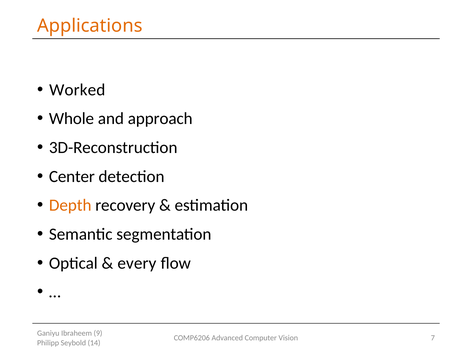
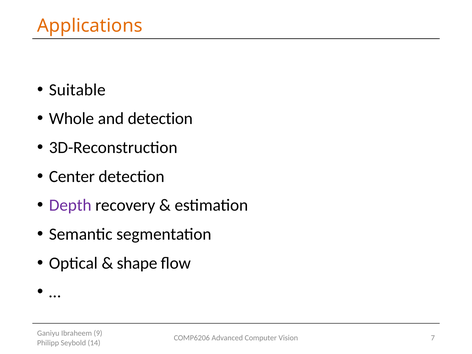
Worked: Worked -> Suitable
and approach: approach -> detection
Depth colour: orange -> purple
every: every -> shape
